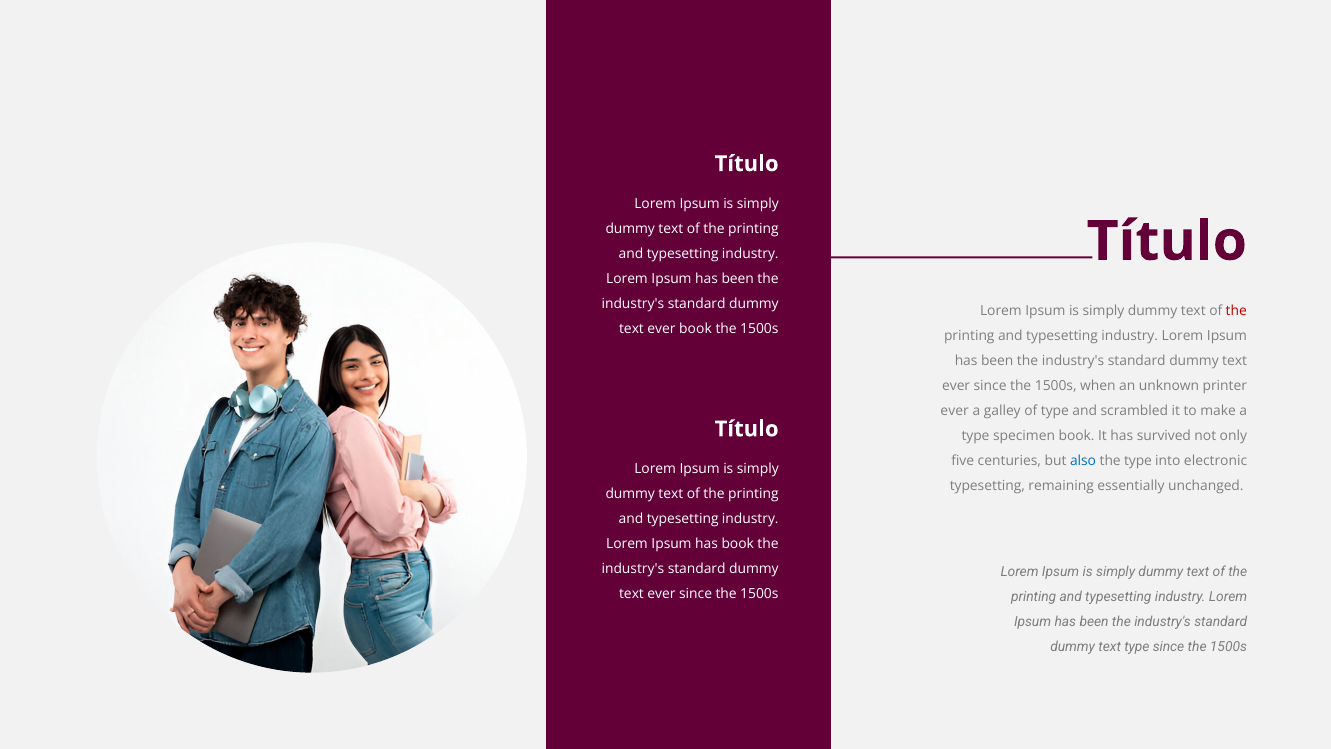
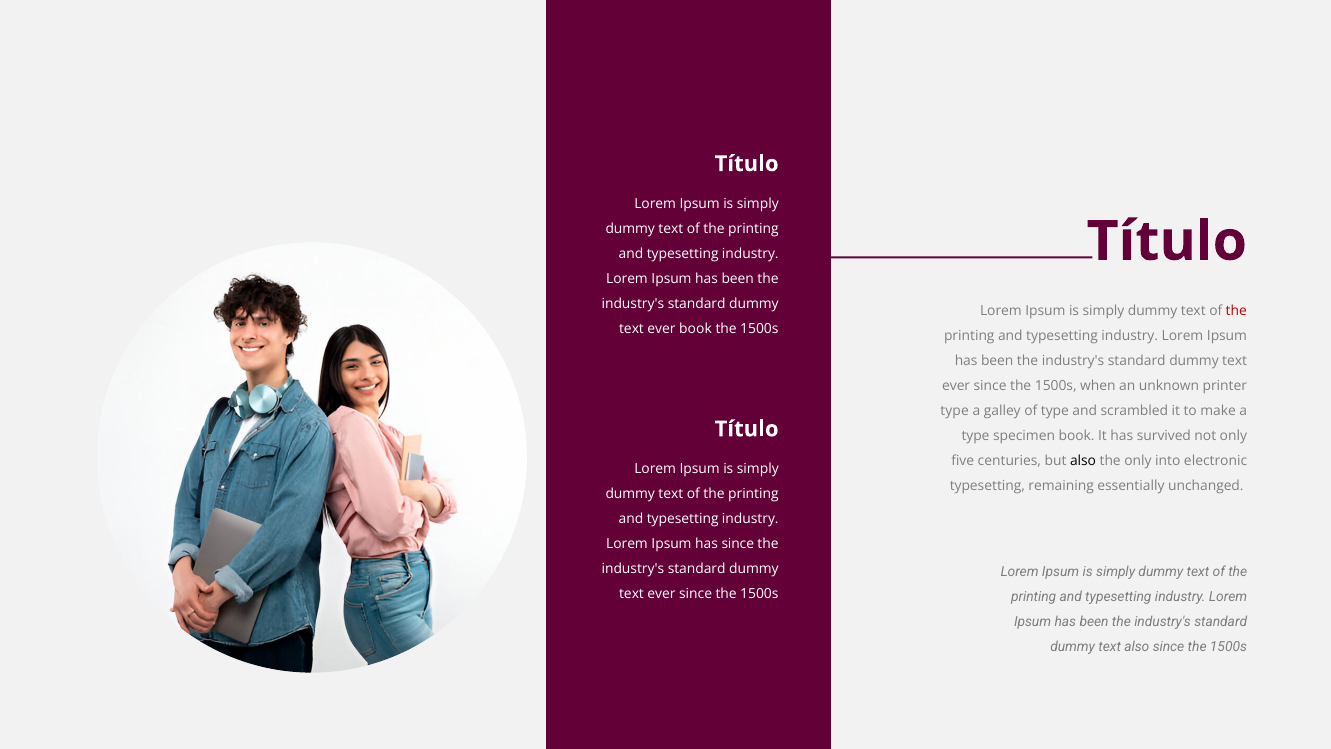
ever at (955, 410): ever -> type
also at (1083, 460) colour: blue -> black
the type: type -> only
has book: book -> since
text type: type -> also
